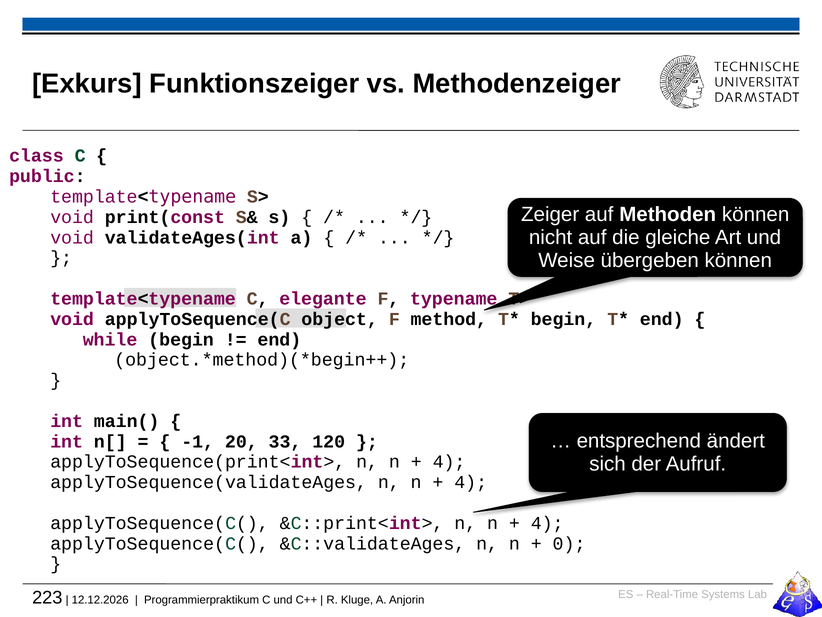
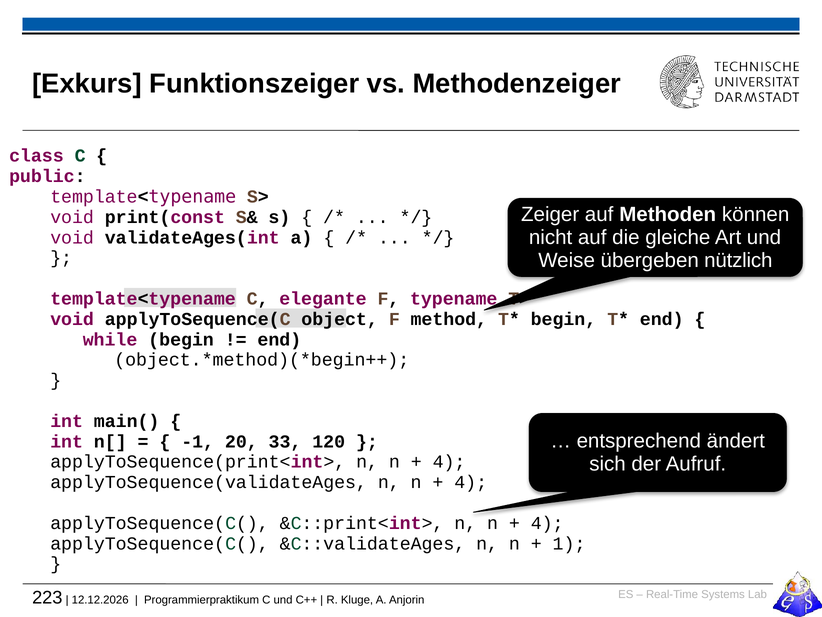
übergeben können: können -> nützlich
0: 0 -> 1
